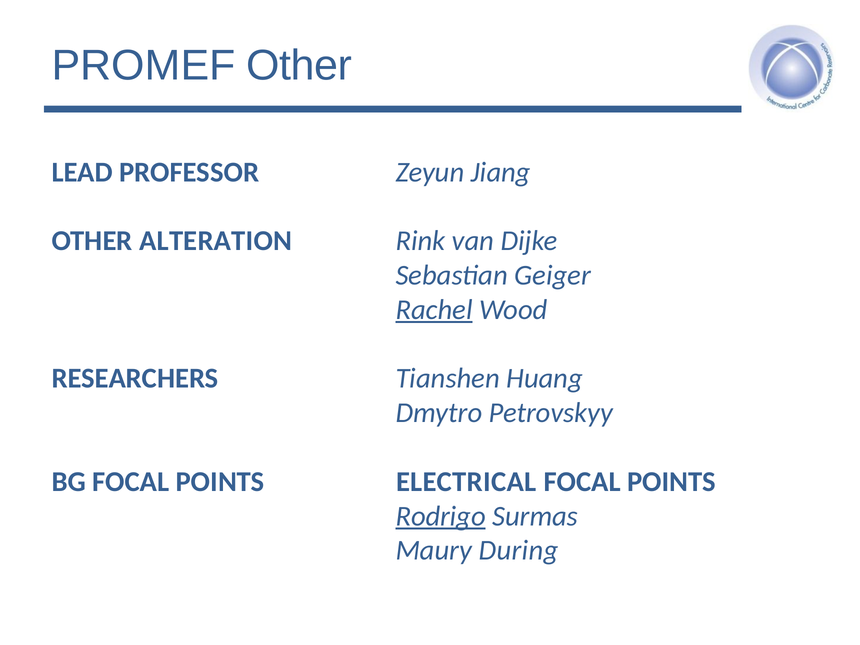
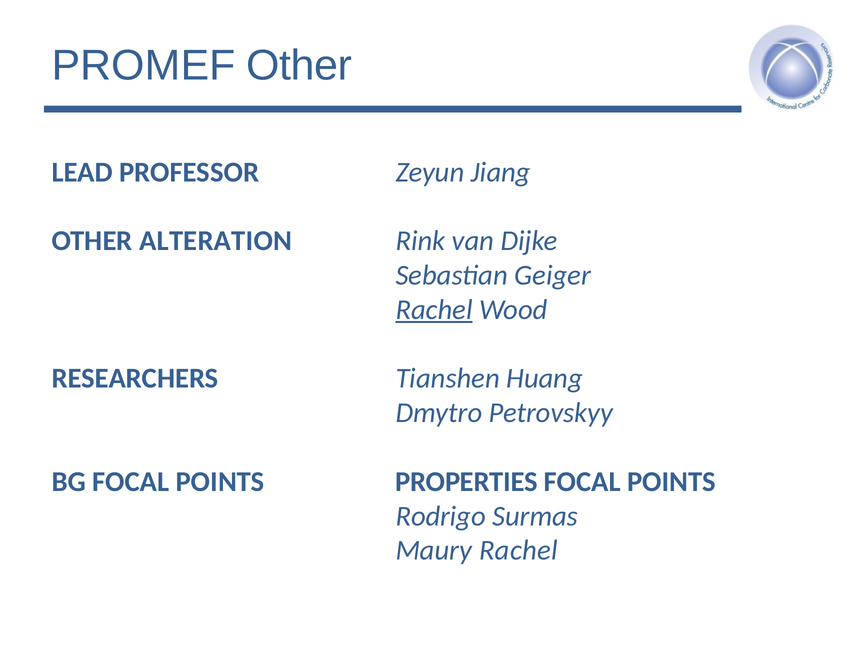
ELECTRICAL: ELECTRICAL -> PROPERTIES
Rodrigo underline: present -> none
Maury During: During -> Rachel
